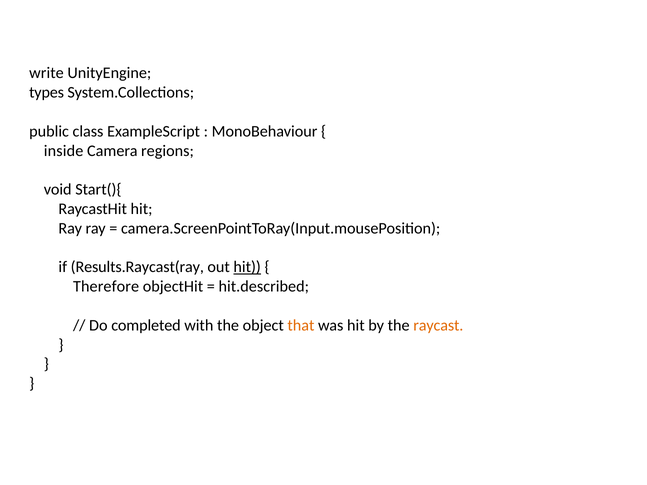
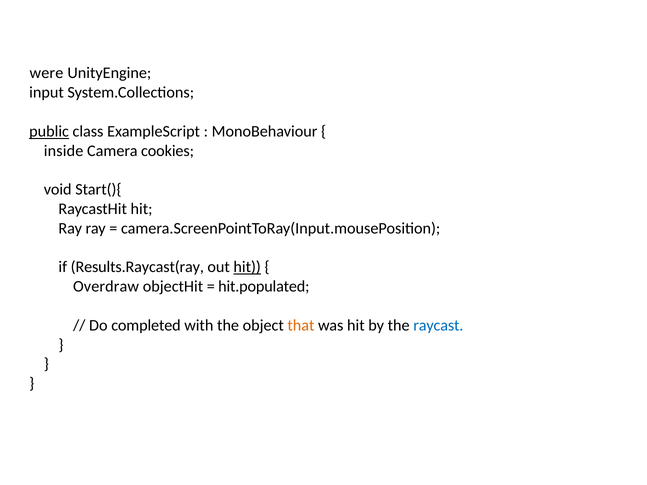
write: write -> were
types: types -> input
public underline: none -> present
regions: regions -> cookies
Therefore: Therefore -> Overdraw
hit.described: hit.described -> hit.populated
raycast colour: orange -> blue
